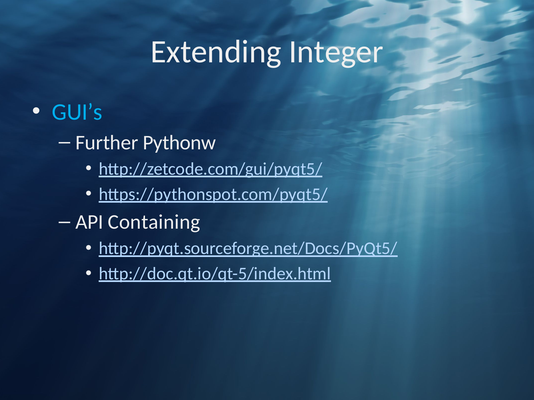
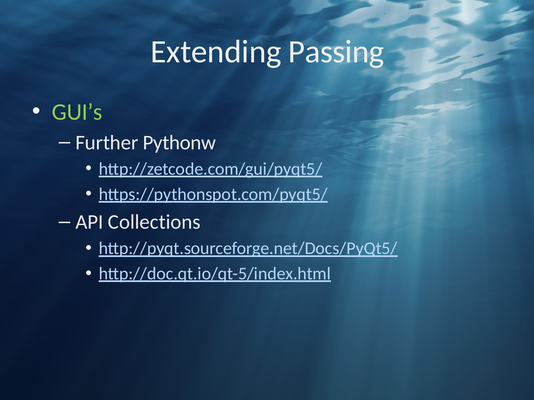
Integer: Integer -> Passing
GUI’s colour: light blue -> light green
Containing: Containing -> Collections
